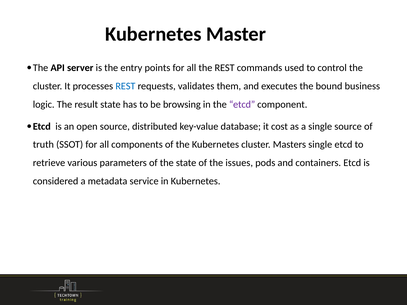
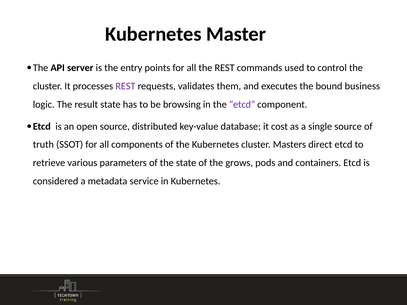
REST at (125, 86) colour: blue -> purple
Masters single: single -> direct
issues: issues -> grows
